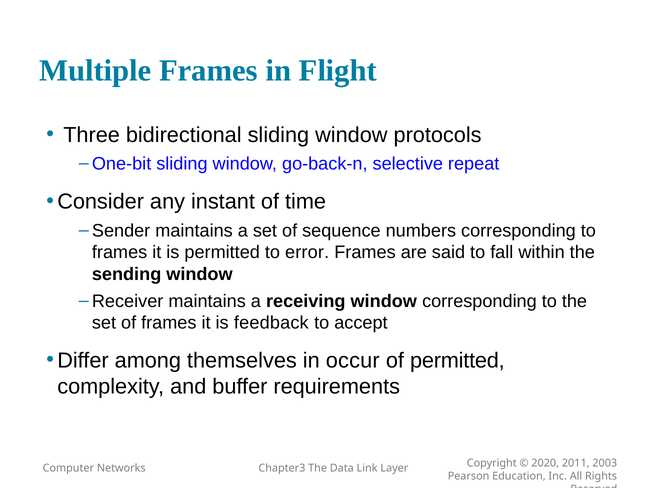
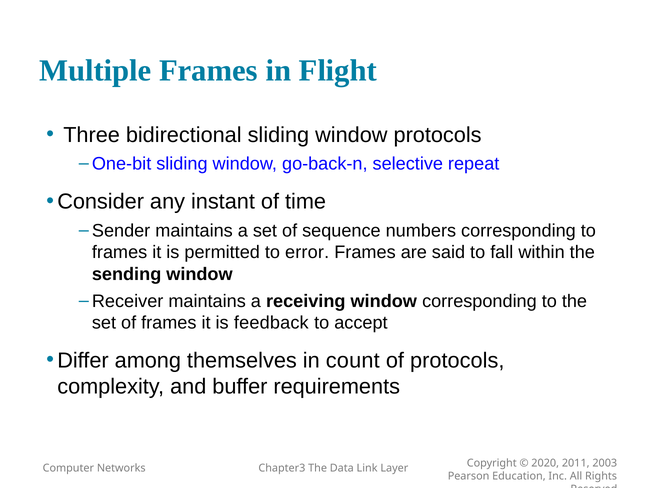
occur: occur -> count
of permitted: permitted -> protocols
